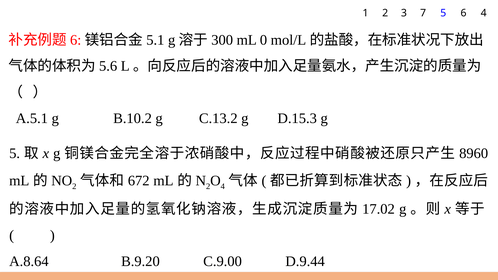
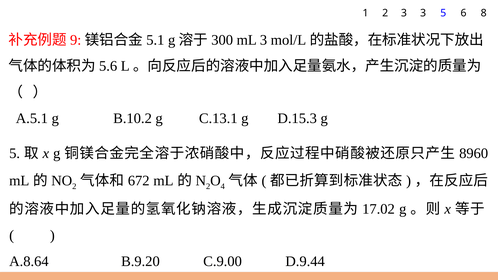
3 7: 7 -> 3
6 4: 4 -> 8
6 at (76, 40): 6 -> 9
mL 0: 0 -> 3
C.13.2: C.13.2 -> C.13.1
